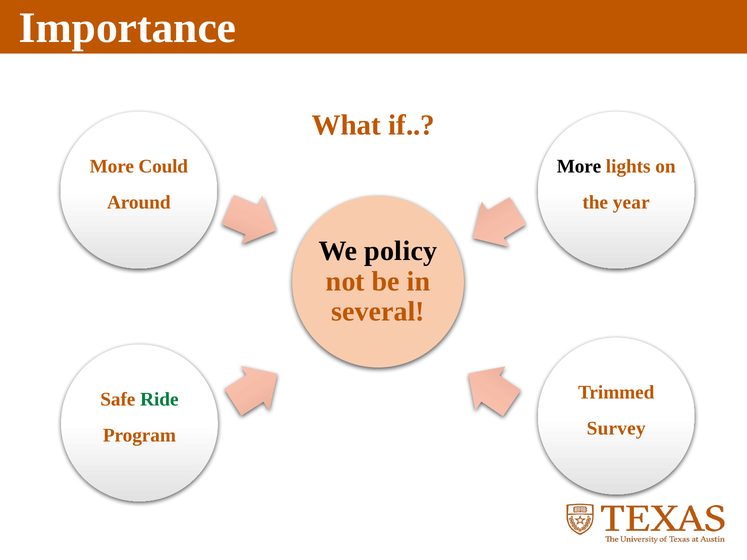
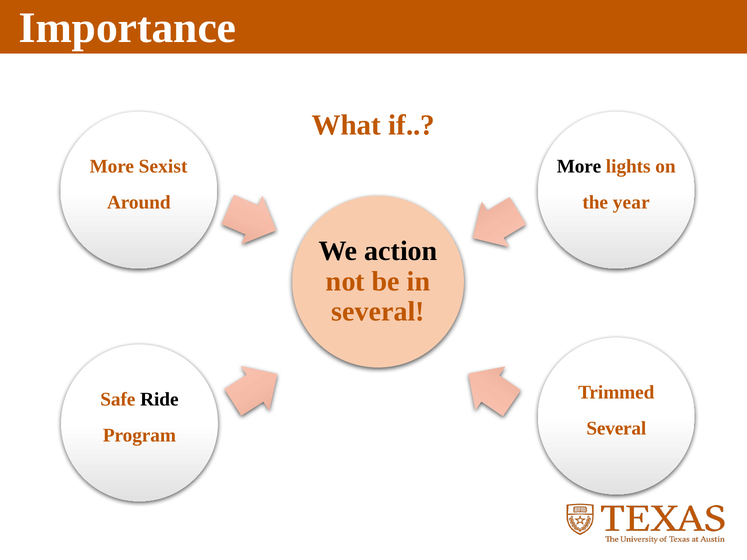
Could: Could -> Sexist
policy: policy -> action
Ride colour: green -> black
Survey at (616, 429): Survey -> Several
